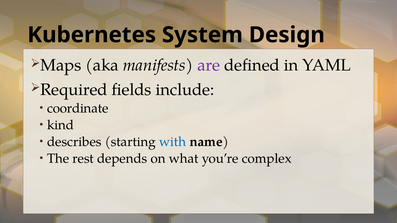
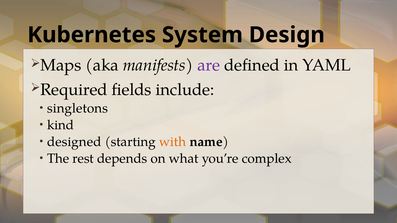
coordinate: coordinate -> singletons
describes: describes -> designed
with colour: blue -> orange
